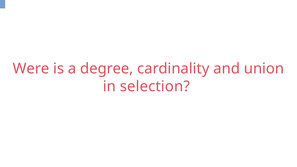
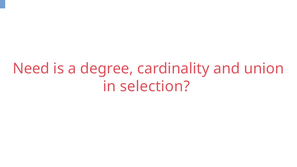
Were: Were -> Need
